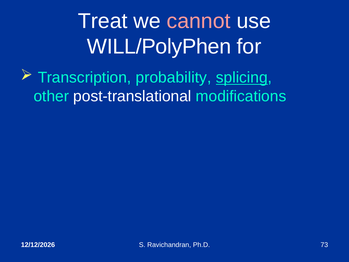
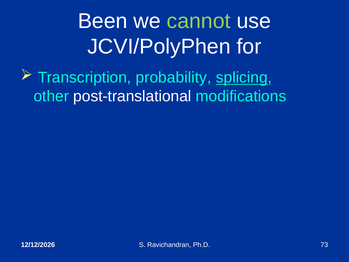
Treat: Treat -> Been
cannot colour: pink -> light green
WILL/PolyPhen: WILL/PolyPhen -> JCVI/PolyPhen
